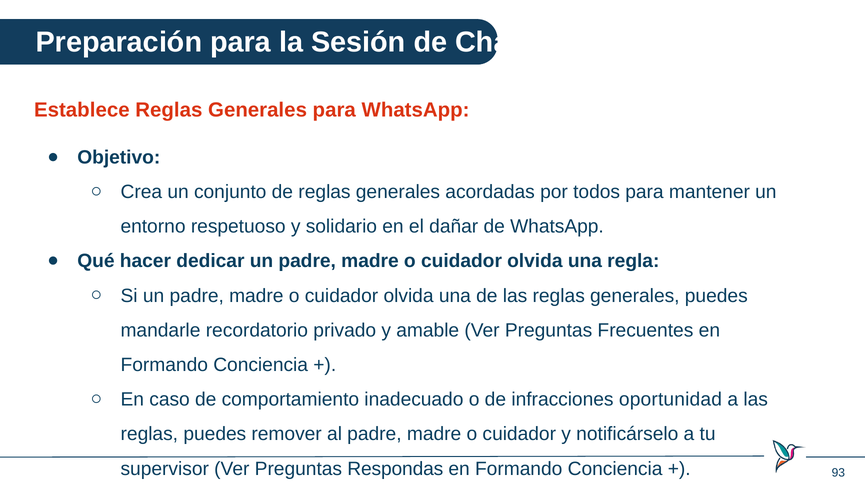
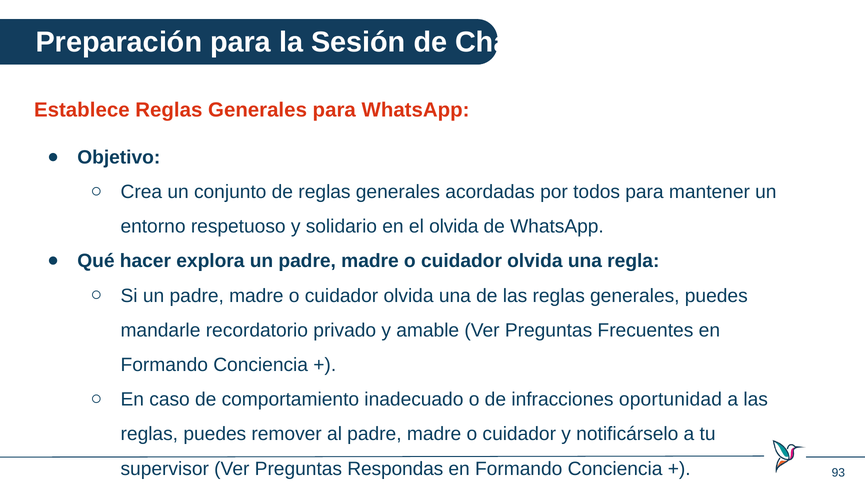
el dañar: dañar -> olvida
dedicar: dedicar -> explora
